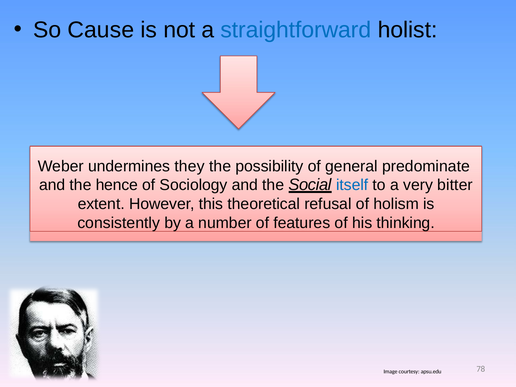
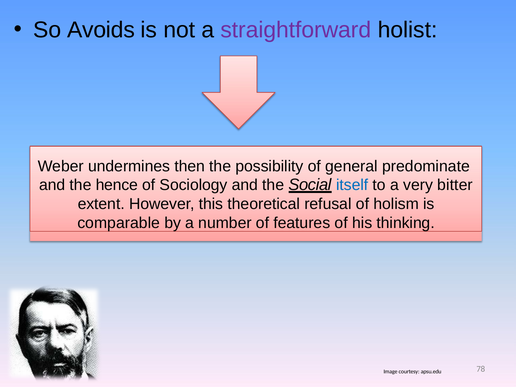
Cause: Cause -> Avoids
straightforward colour: blue -> purple
they: they -> then
consistently: consistently -> comparable
